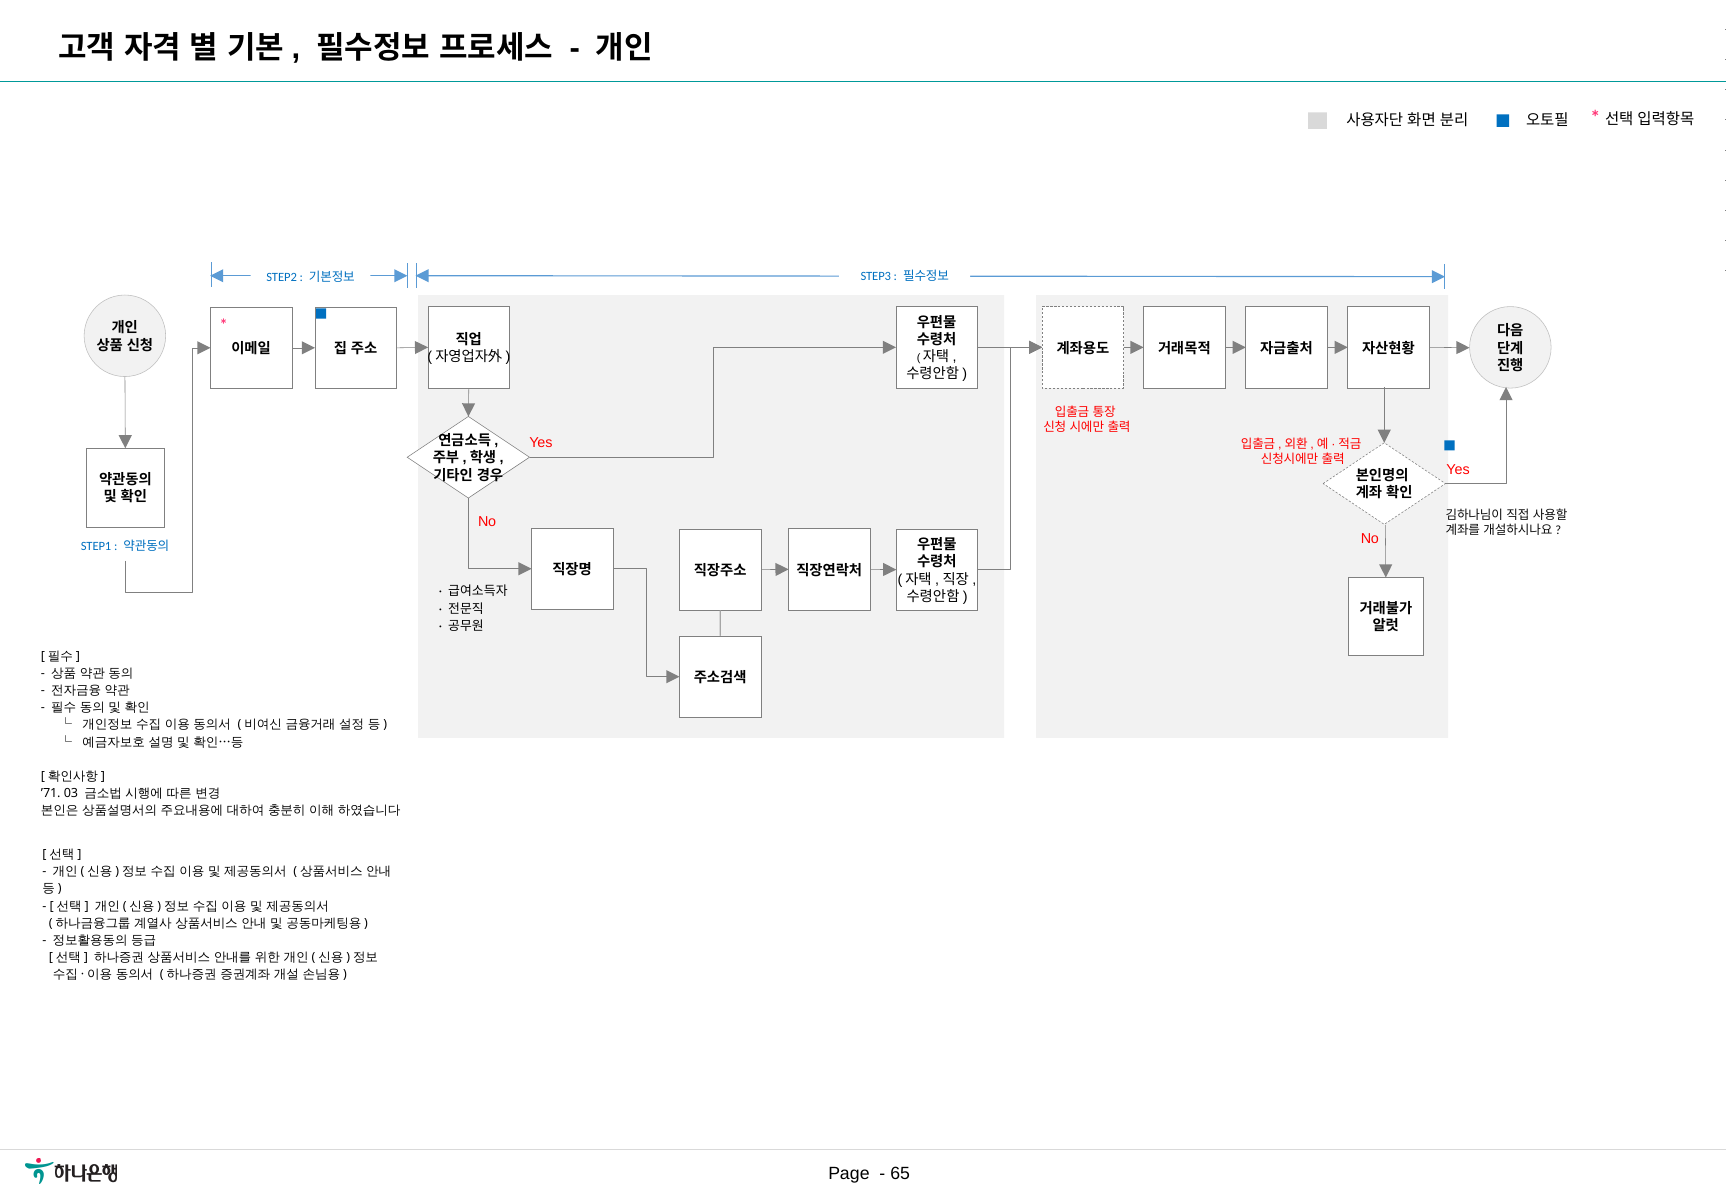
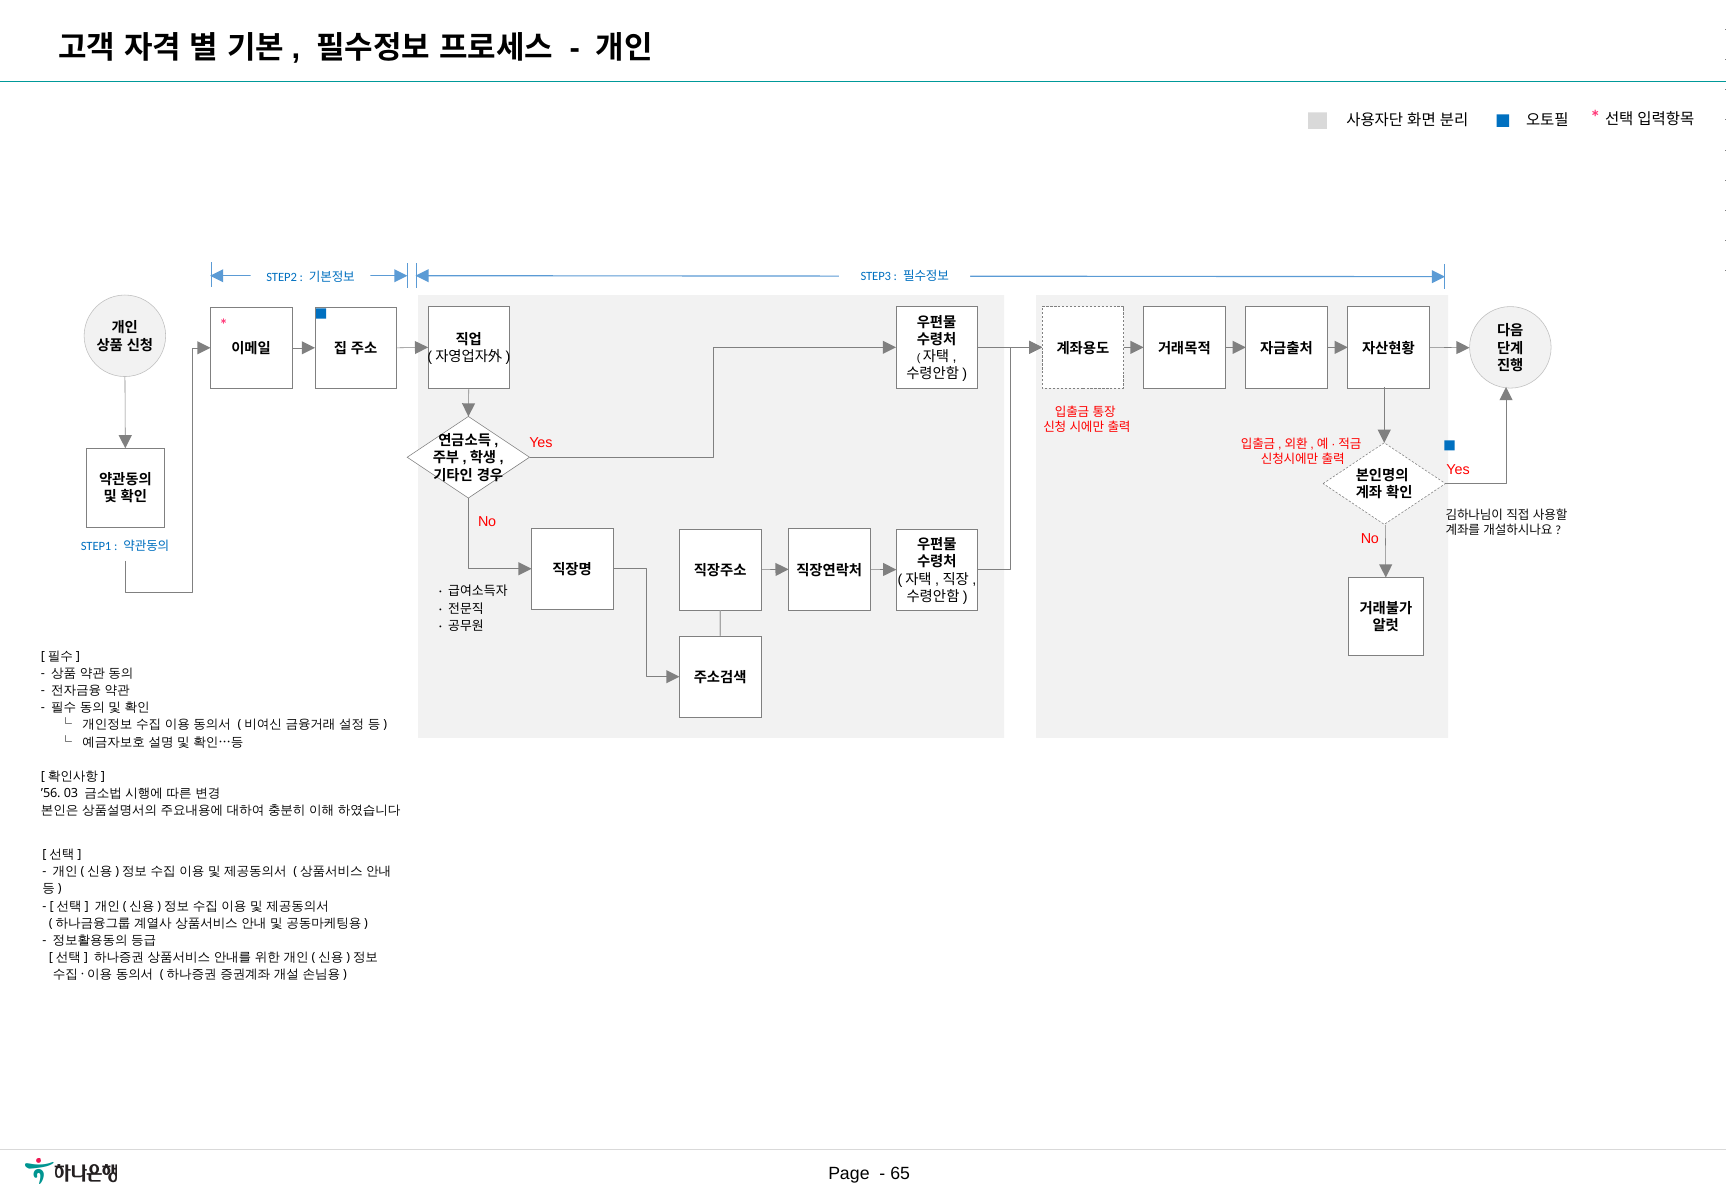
’71: ’71 -> ’56
